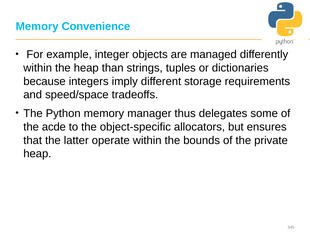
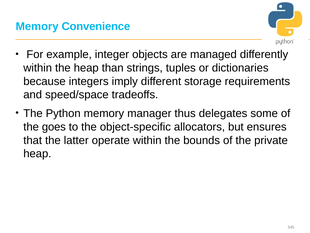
acde: acde -> goes
